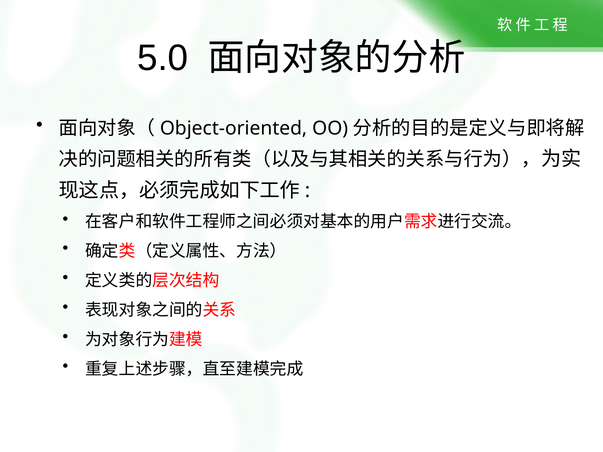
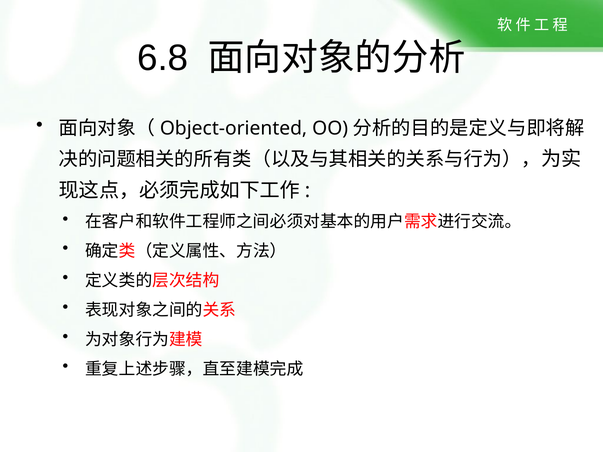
5.0: 5.0 -> 6.8
